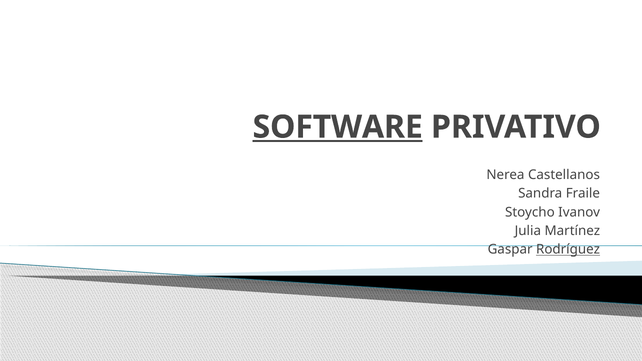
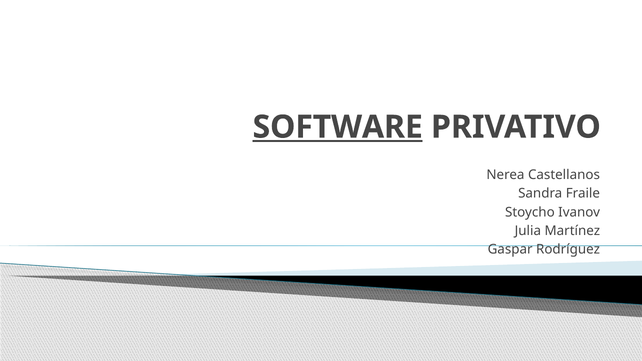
Rodríguez underline: present -> none
